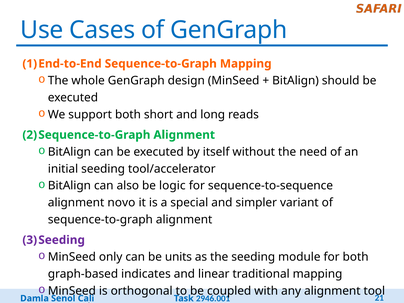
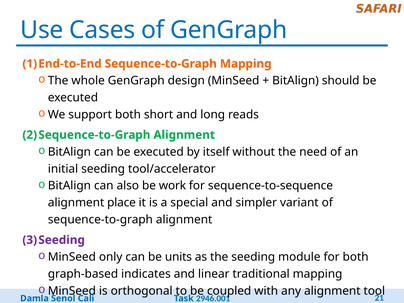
logic: logic -> work
novo: novo -> place
